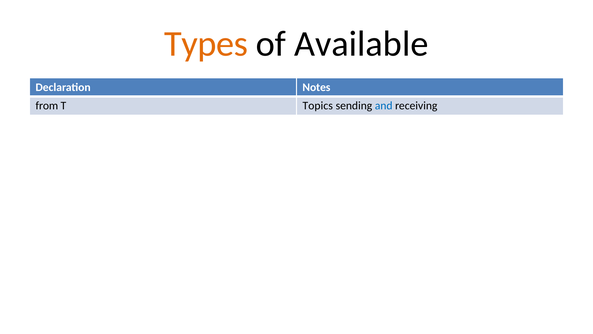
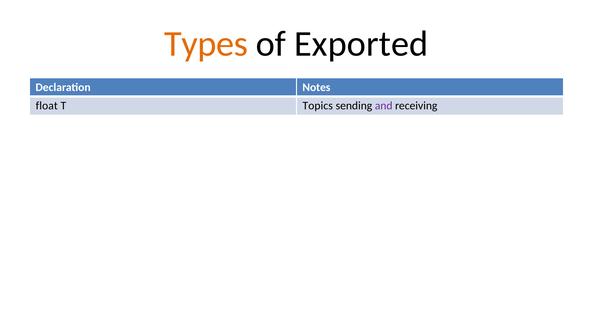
Available: Available -> Exported
from: from -> float
and colour: blue -> purple
